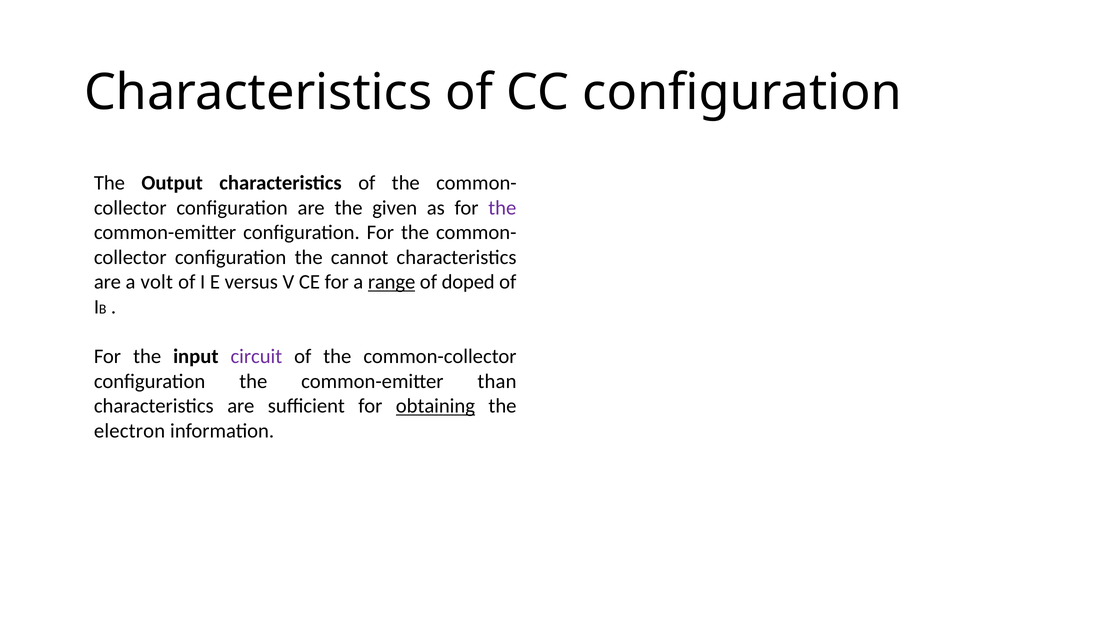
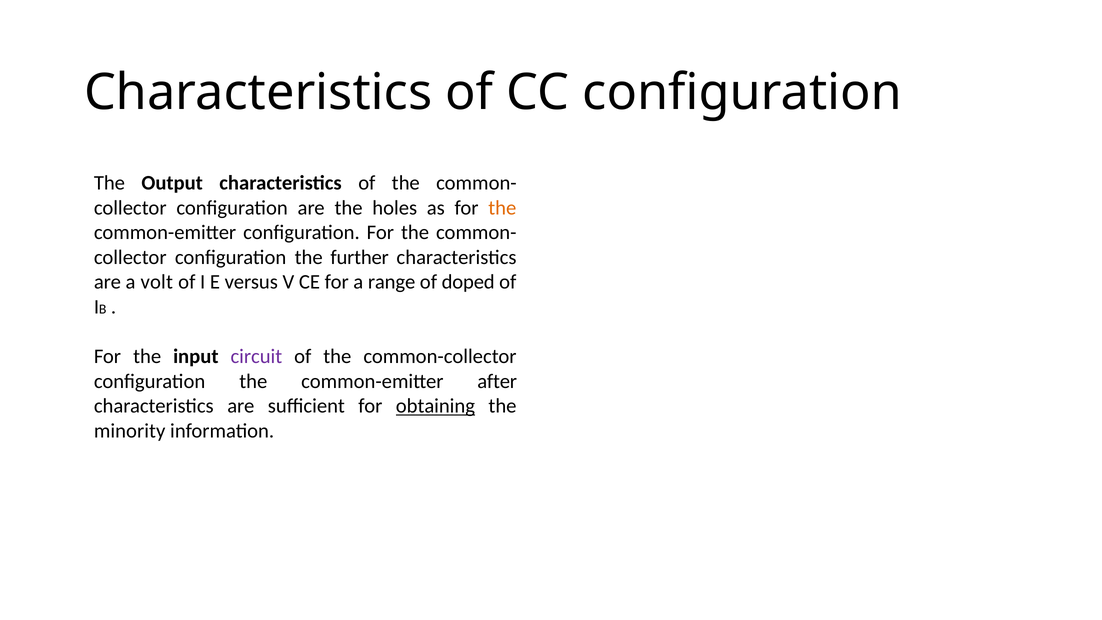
given: given -> holes
the at (502, 208) colour: purple -> orange
cannot: cannot -> further
range underline: present -> none
than: than -> after
electron: electron -> minority
